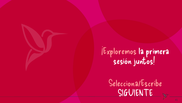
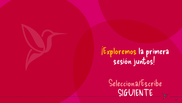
¡Exploremos colour: pink -> yellow
